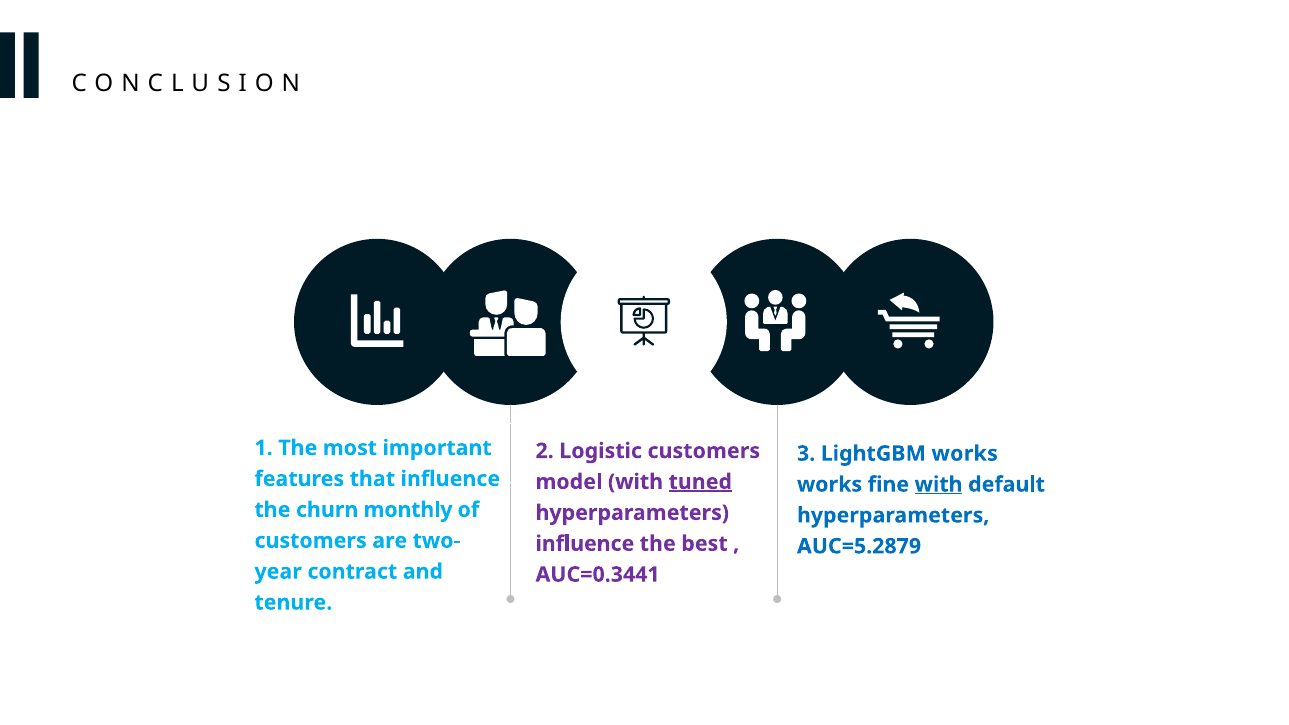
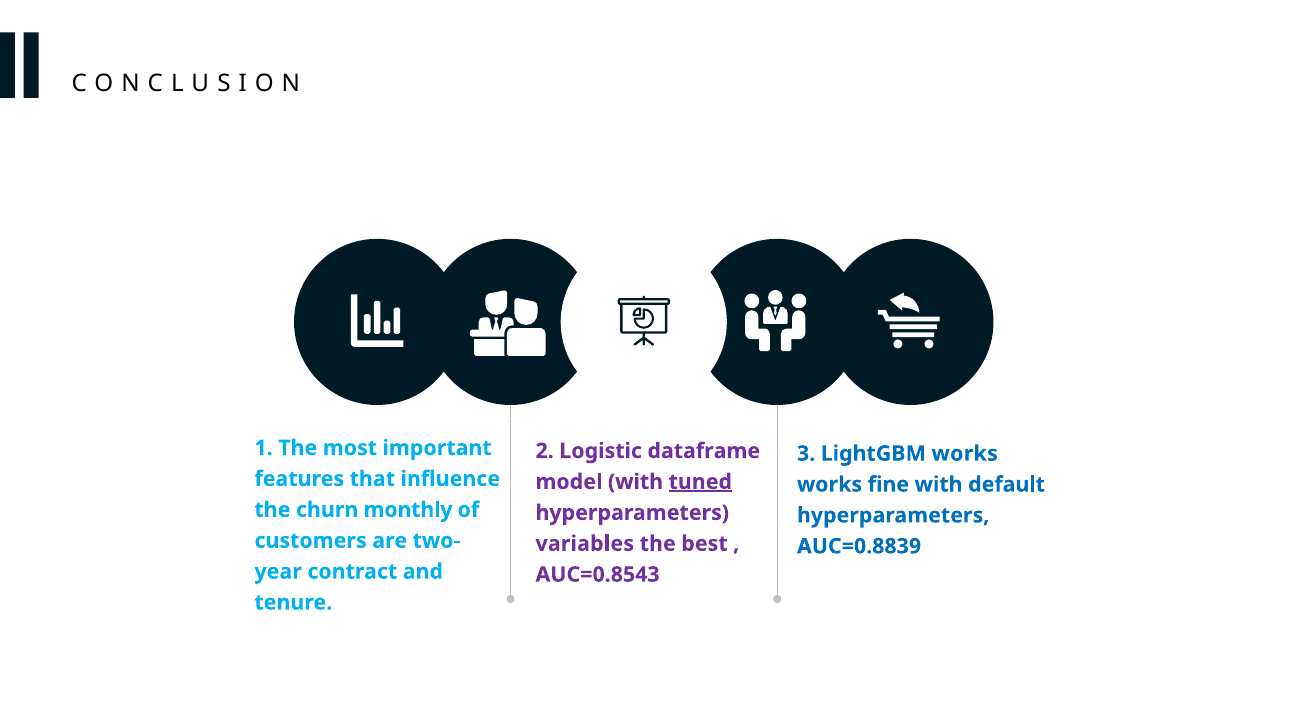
Logistic customers: customers -> dataframe
with at (939, 485) underline: present -> none
influence at (585, 544): influence -> variables
AUC=5.2879: AUC=5.2879 -> AUC=0.8839
AUC=0.3441: AUC=0.3441 -> AUC=0.8543
